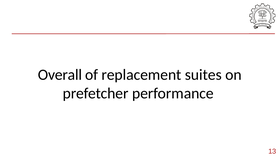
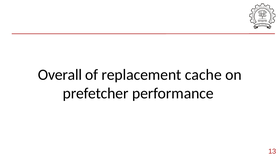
suites: suites -> cache
